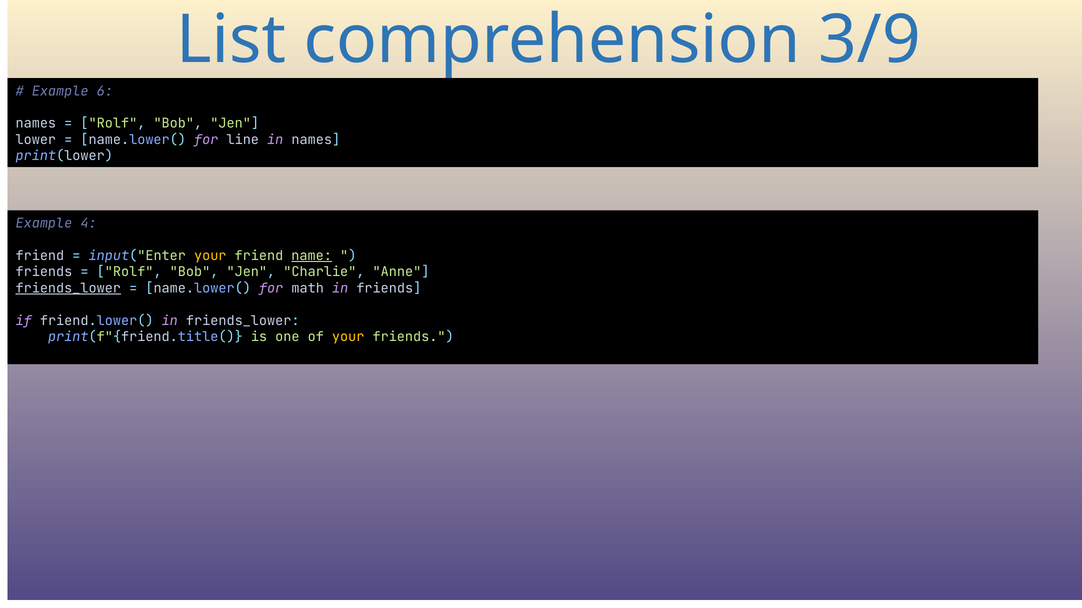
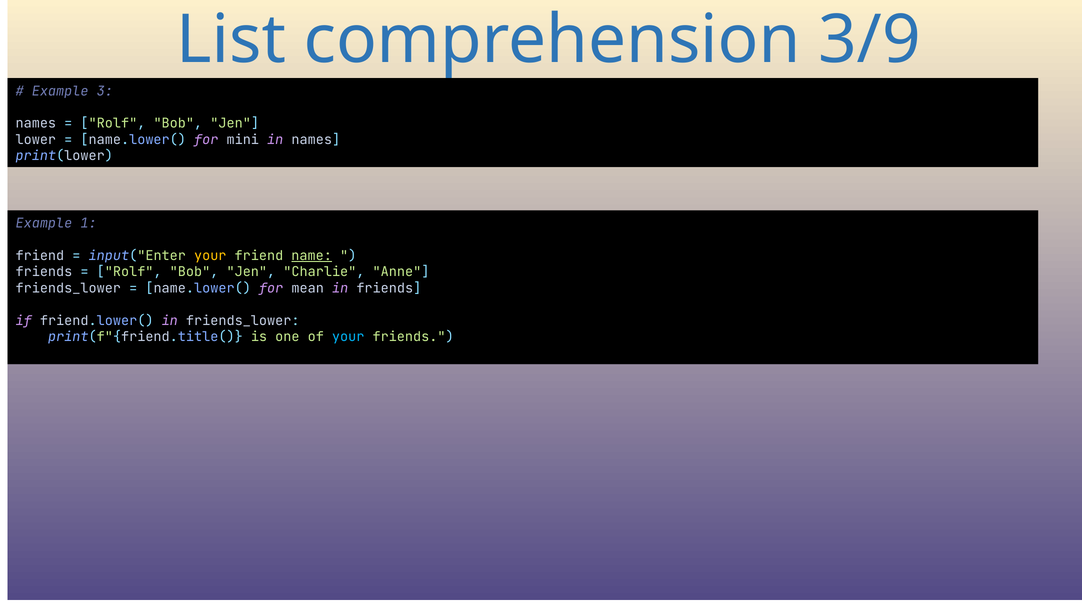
6: 6 -> 3
line: line -> mini
4: 4 -> 1
friends_lower at (68, 288) underline: present -> none
math: math -> mean
your at (348, 337) colour: yellow -> light blue
